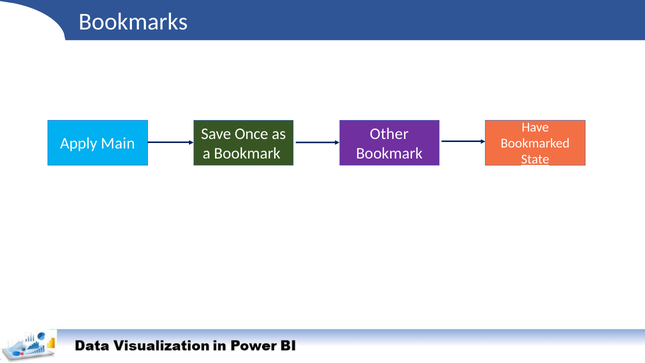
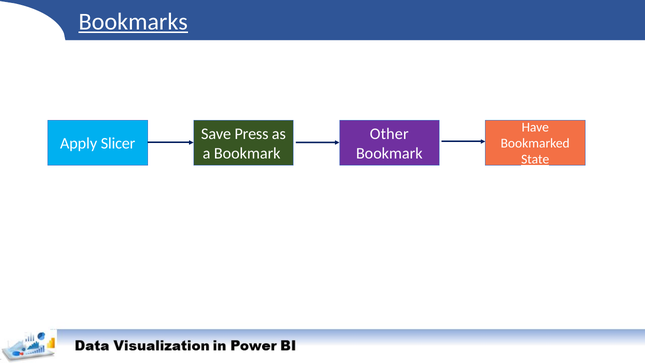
Bookmarks underline: none -> present
Once: Once -> Press
Main: Main -> Slicer
